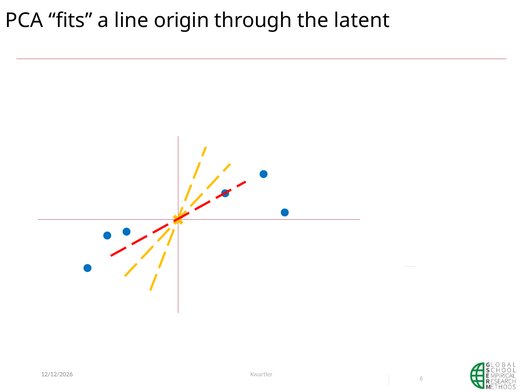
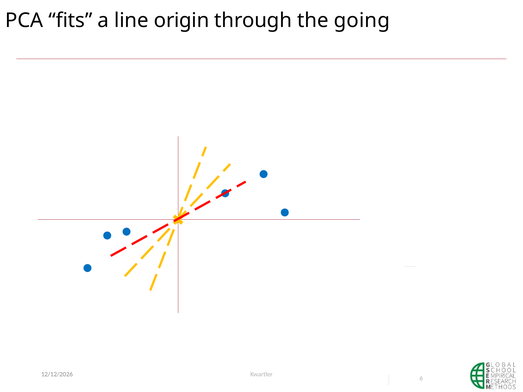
latent: latent -> going
